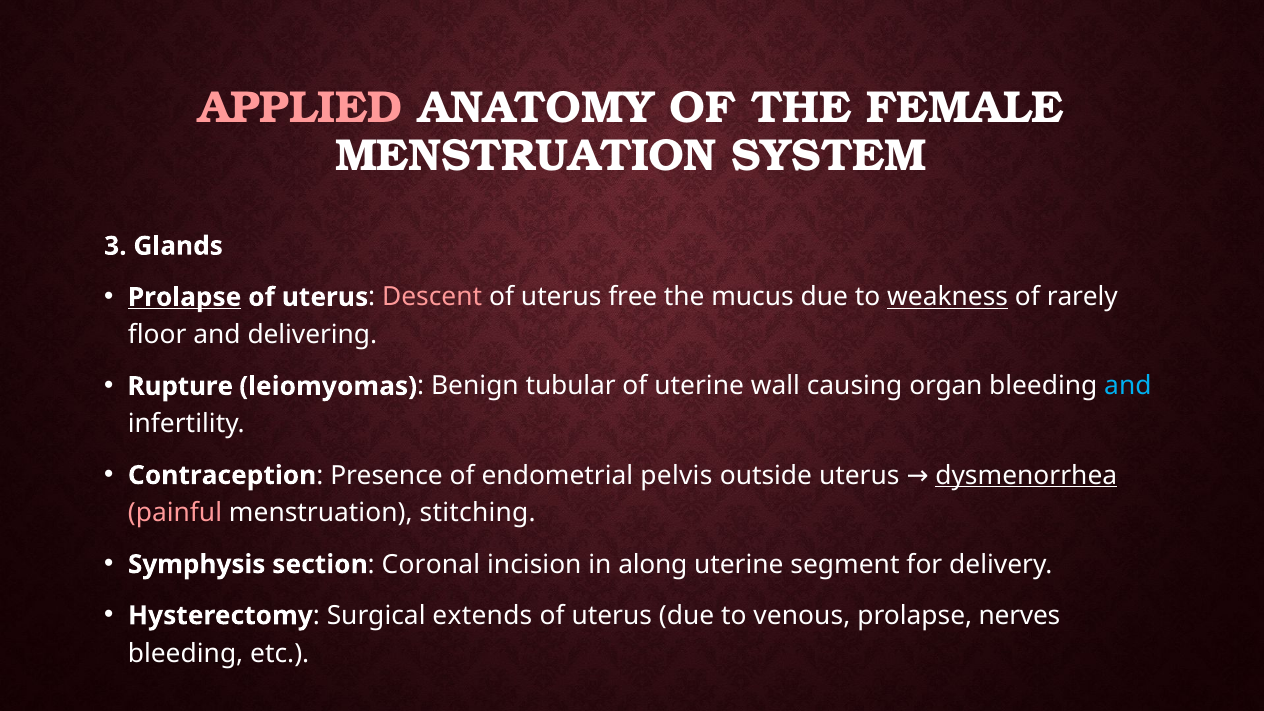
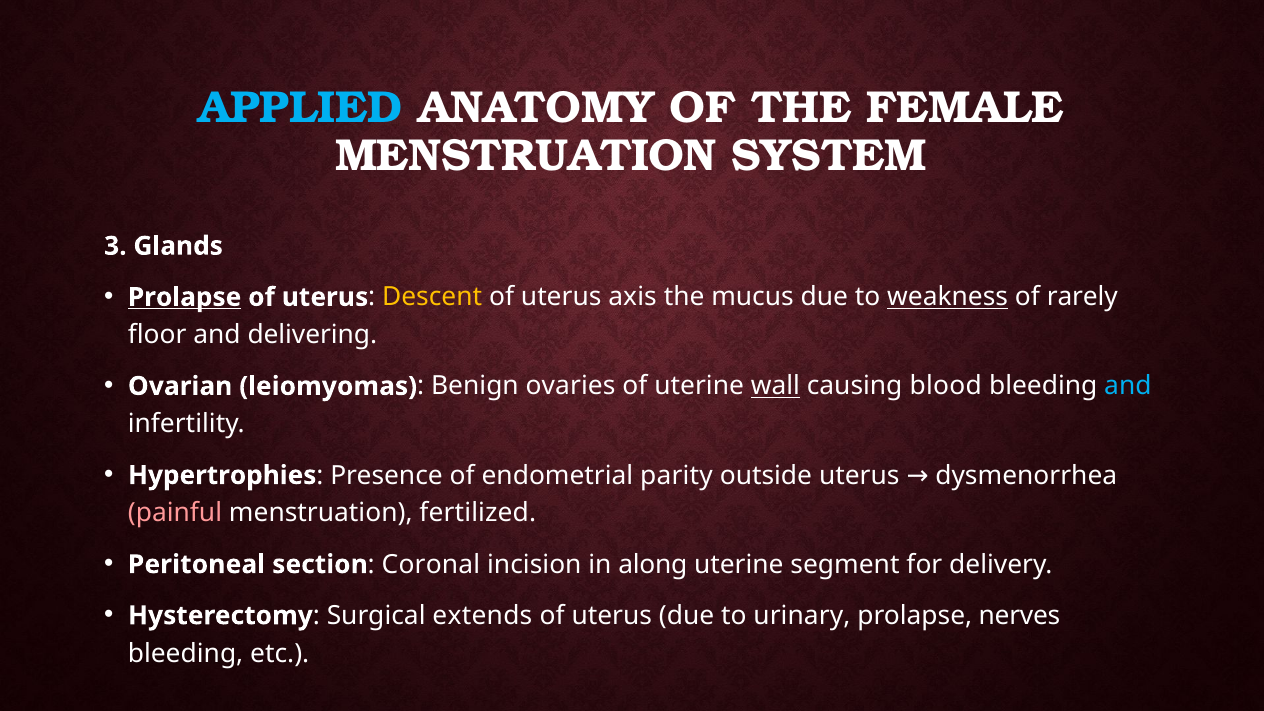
APPLIED colour: pink -> light blue
Descent colour: pink -> yellow
free: free -> axis
Rupture: Rupture -> Ovarian
tubular: tubular -> ovaries
wall underline: none -> present
organ: organ -> blood
Contraception: Contraception -> Hypertrophies
pelvis: pelvis -> parity
dysmenorrhea underline: present -> none
stitching: stitching -> fertilized
Symphysis: Symphysis -> Peritoneal
venous: venous -> urinary
